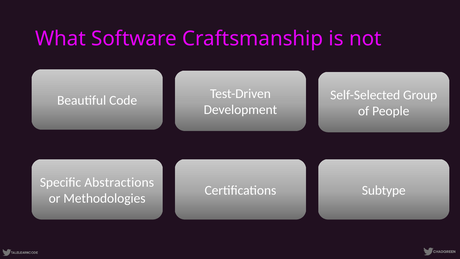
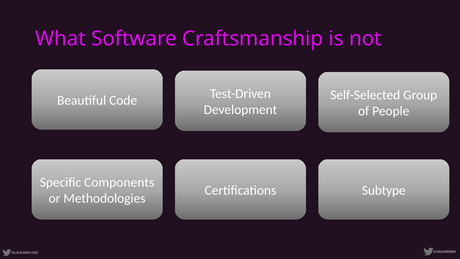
Abstractions: Abstractions -> Components
